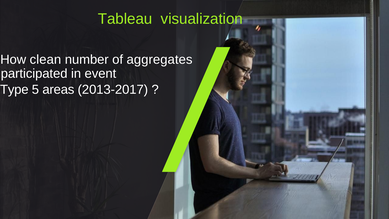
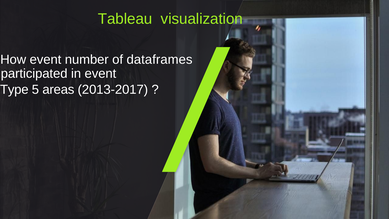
How clean: clean -> event
aggregates: aggregates -> dataframes
